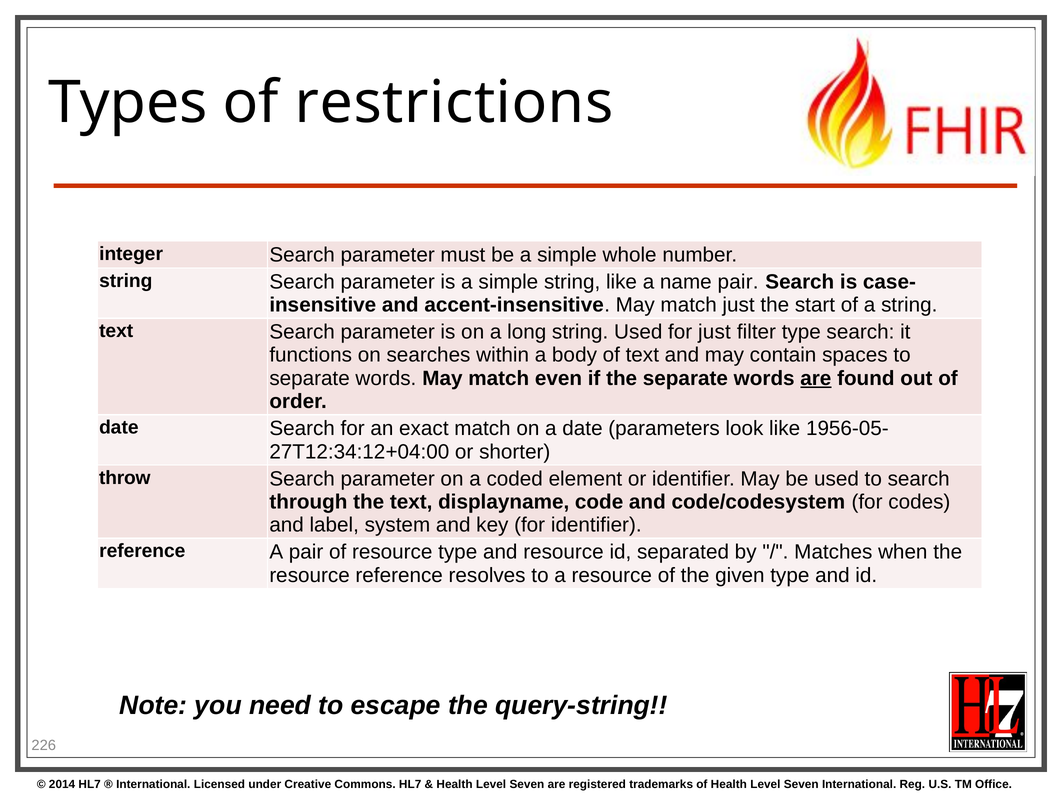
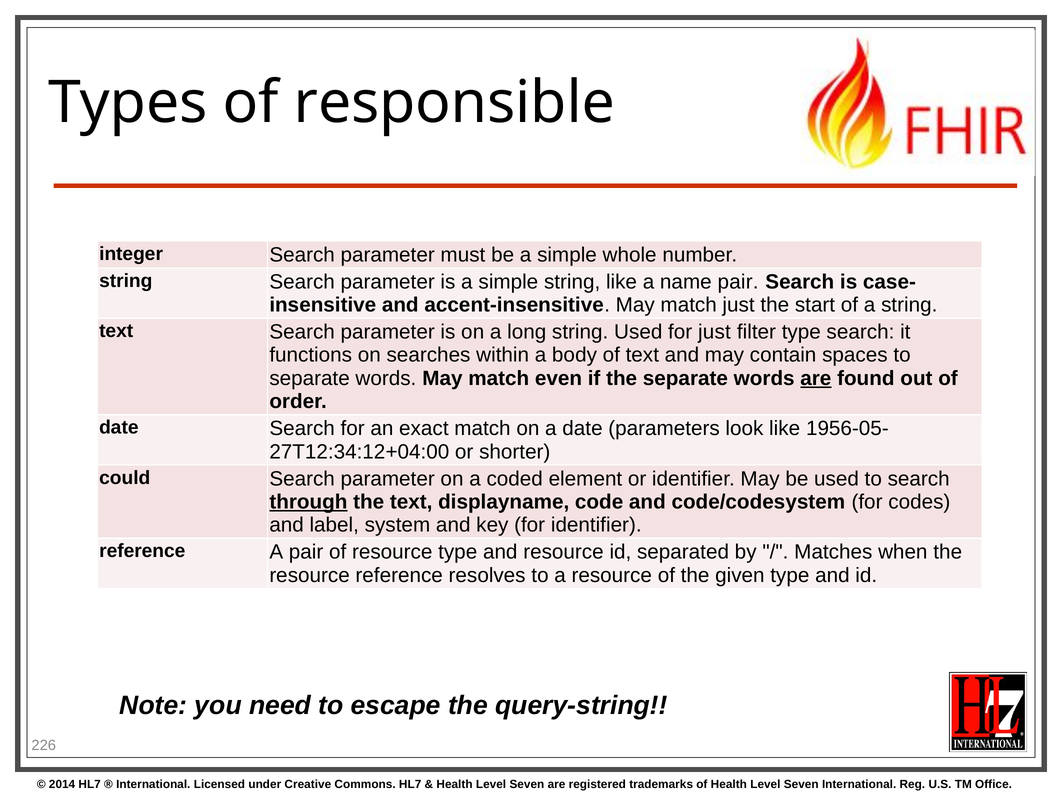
restrictions: restrictions -> responsible
throw: throw -> could
through underline: none -> present
